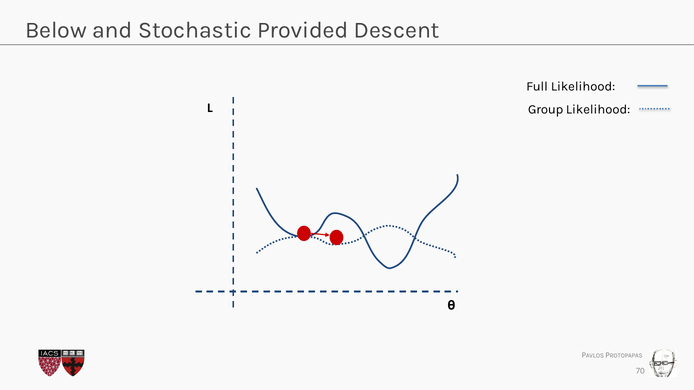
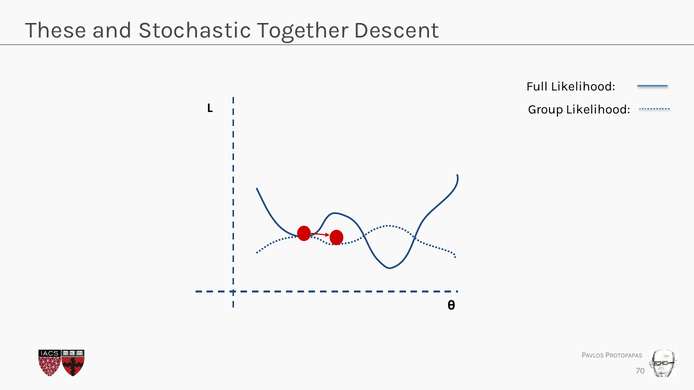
Below: Below -> These
Provided: Provided -> Together
